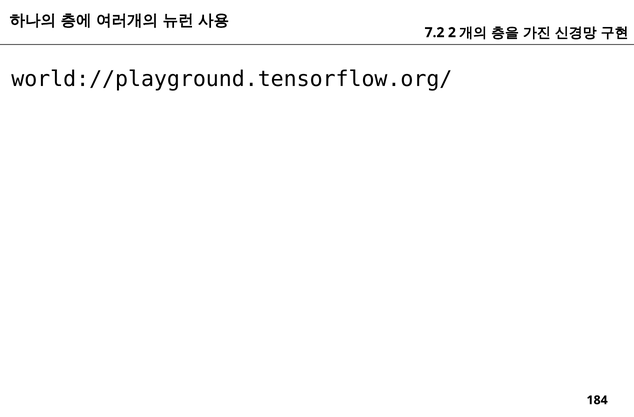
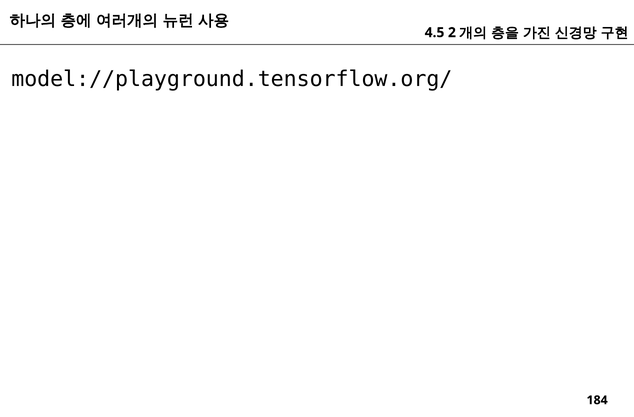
7.2: 7.2 -> 4.5
world://playground.tensorflow.org/: world://playground.tensorflow.org/ -> model://playground.tensorflow.org/
